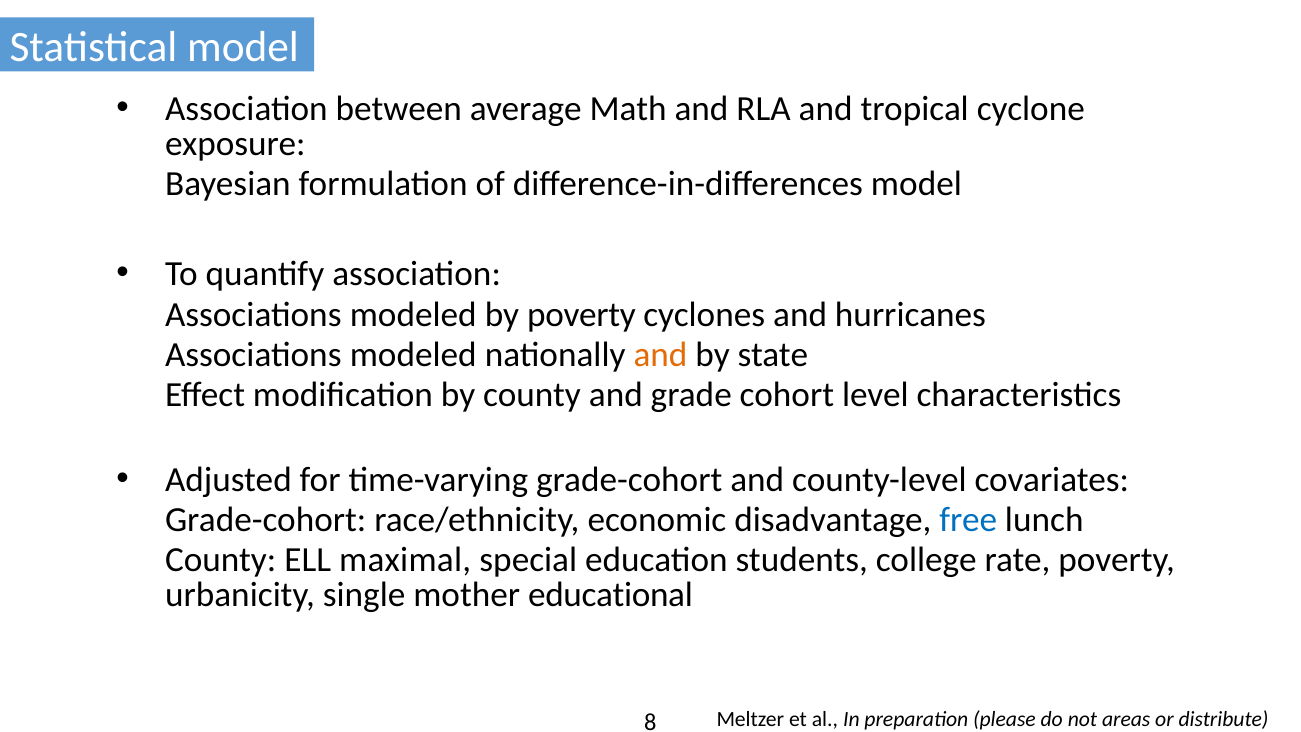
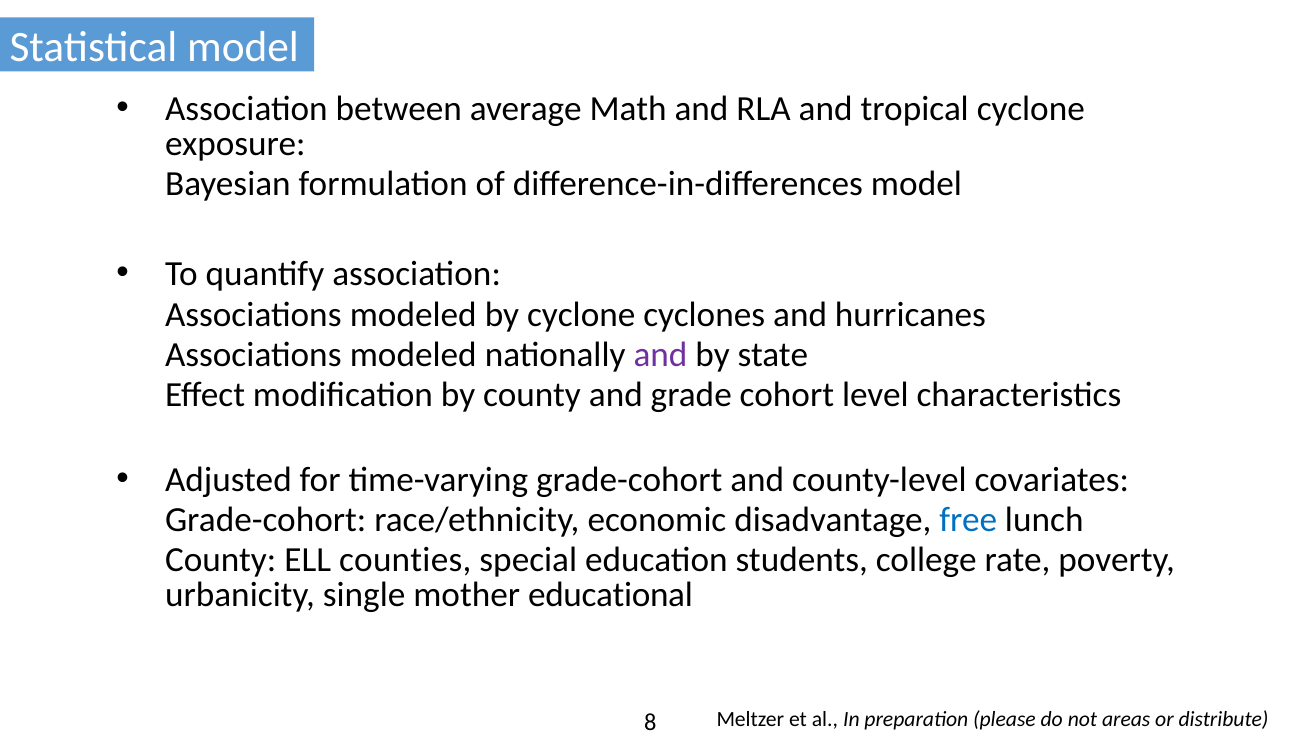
by poverty: poverty -> cyclone
and at (661, 355) colour: orange -> purple
maximal: maximal -> counties
